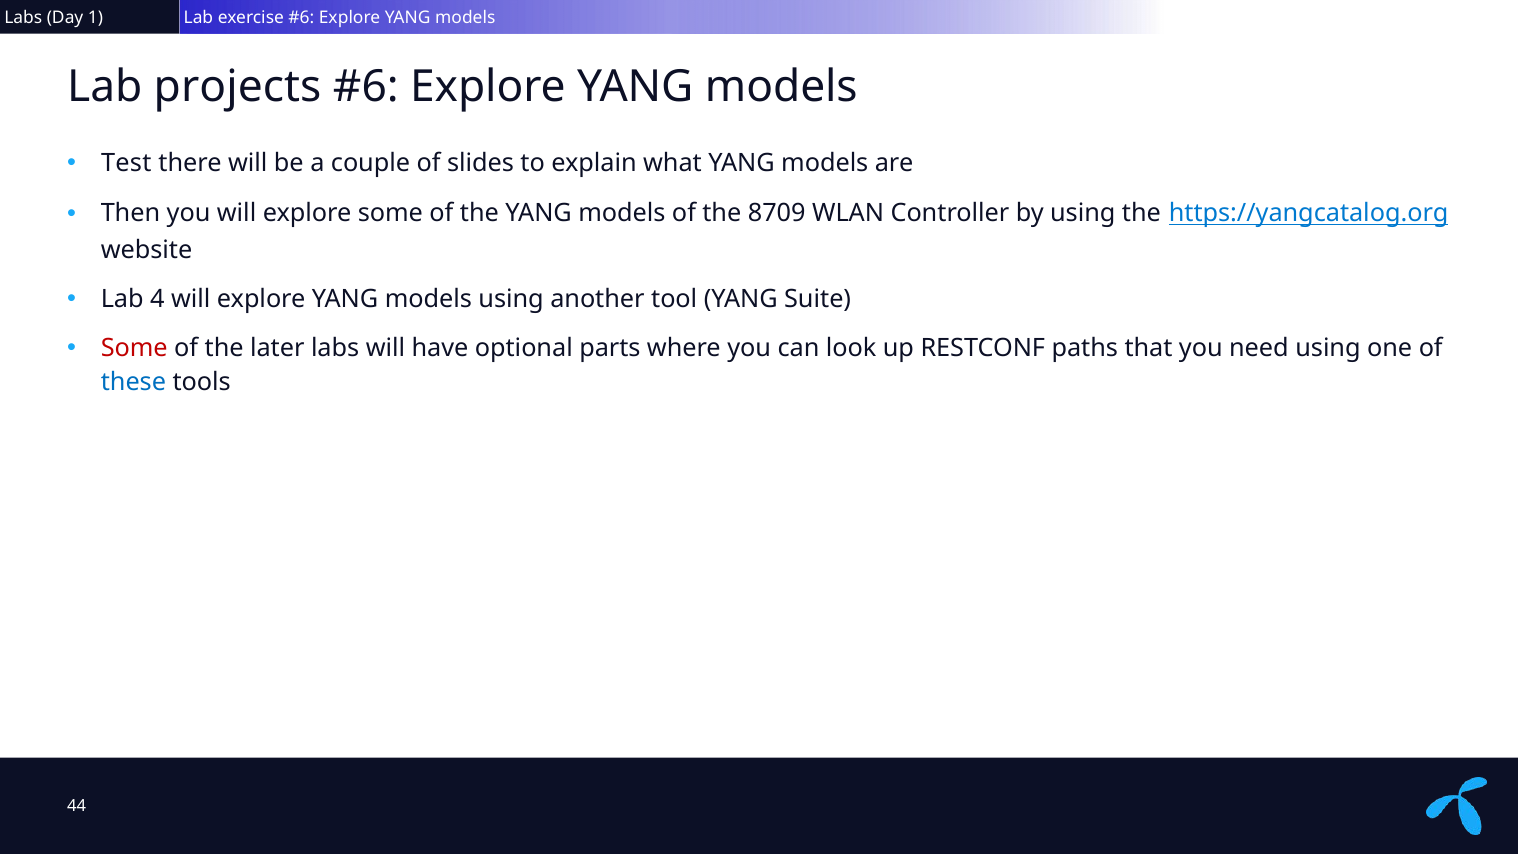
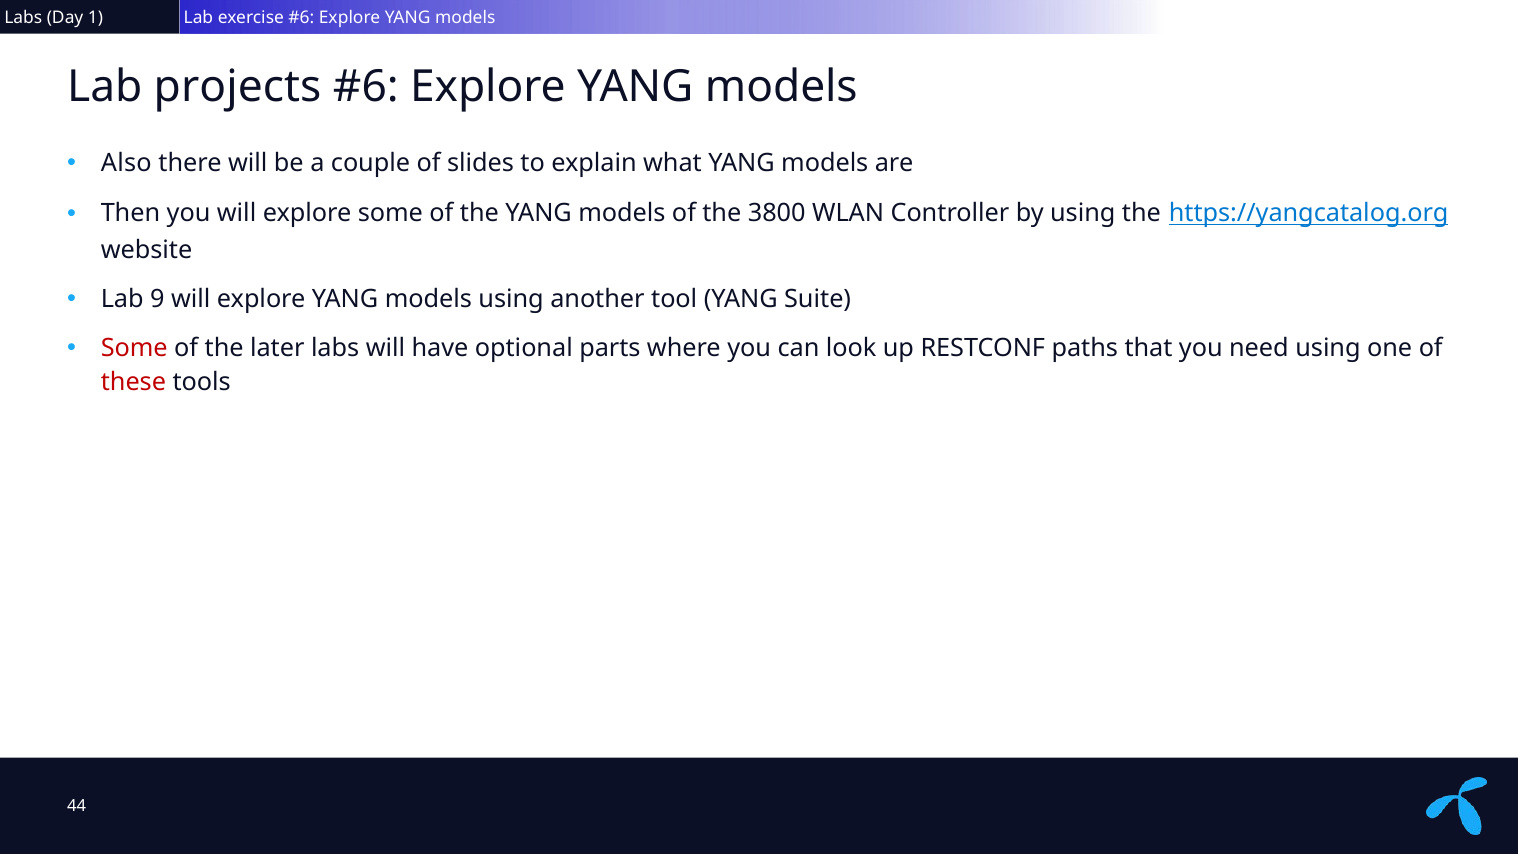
Test: Test -> Also
8709: 8709 -> 3800
4: 4 -> 9
these colour: blue -> red
